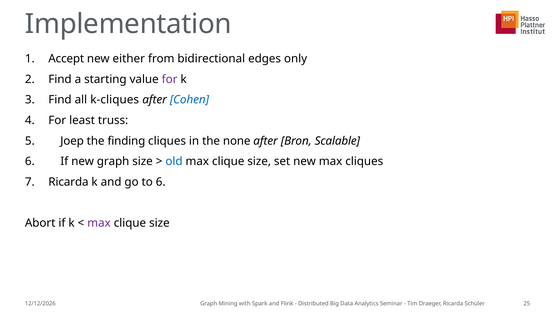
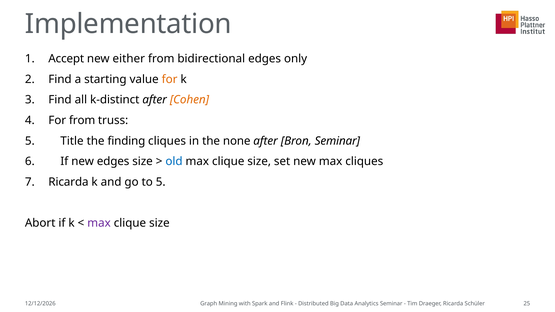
for at (170, 79) colour: purple -> orange
k-cliques: k-cliques -> k-distinct
Cohen colour: blue -> orange
For least: least -> from
Joep: Joep -> Title
Bron Scalable: Scalable -> Seminar
new graph: graph -> edges
to 6: 6 -> 5
